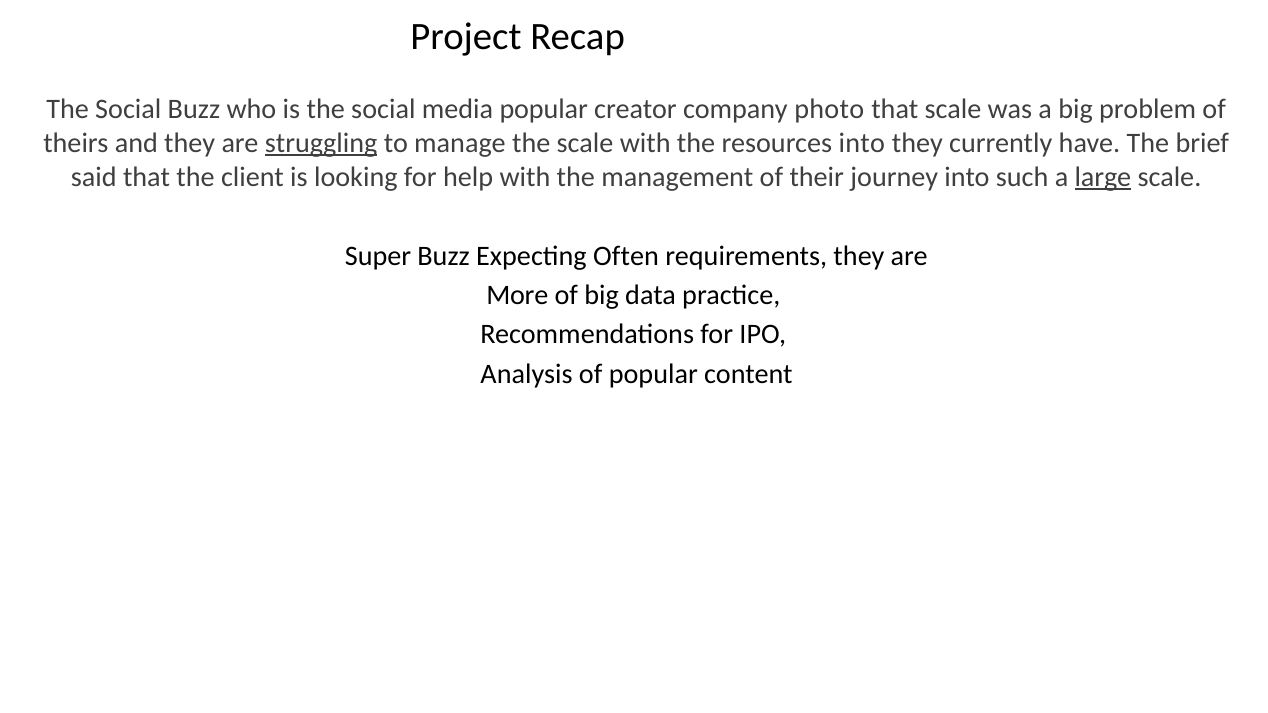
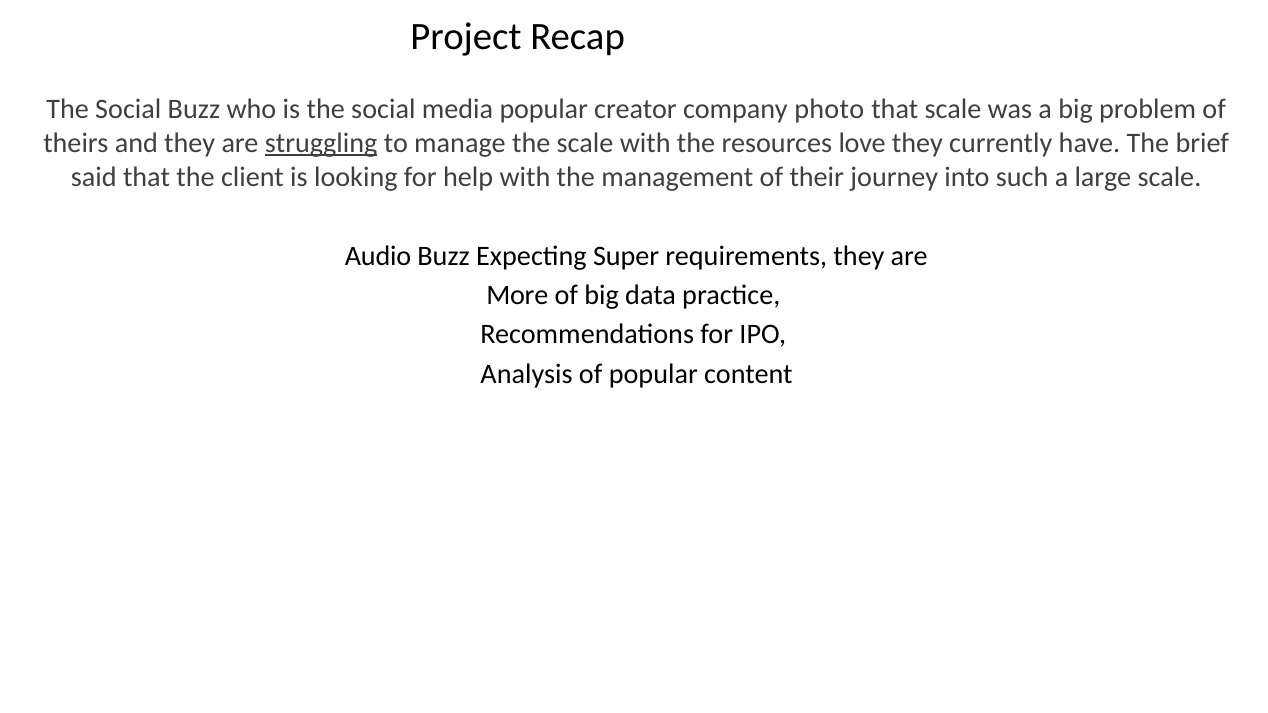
resources into: into -> love
large underline: present -> none
Super: Super -> Audio
Often: Often -> Super
